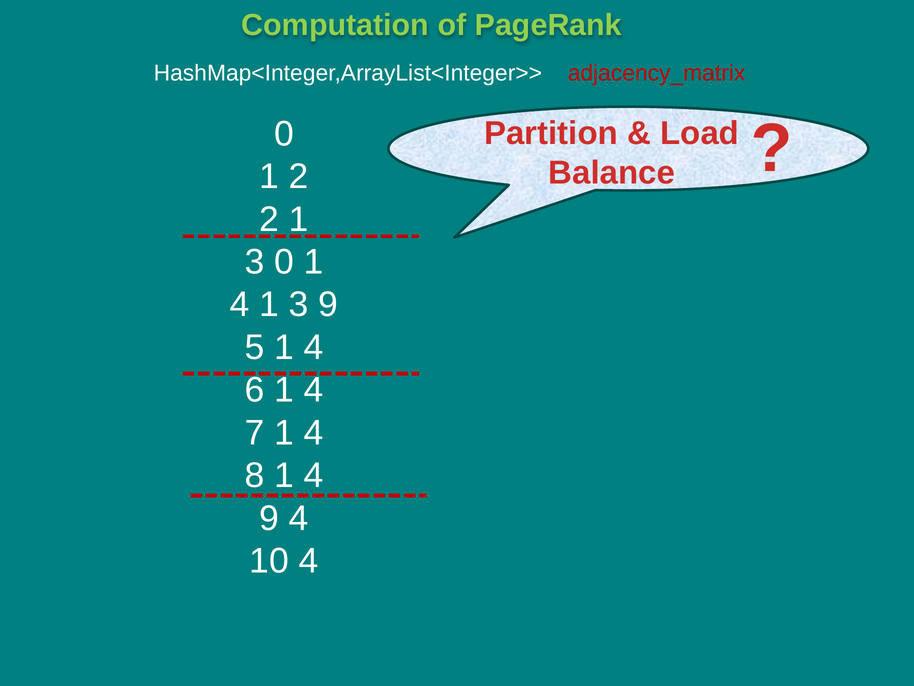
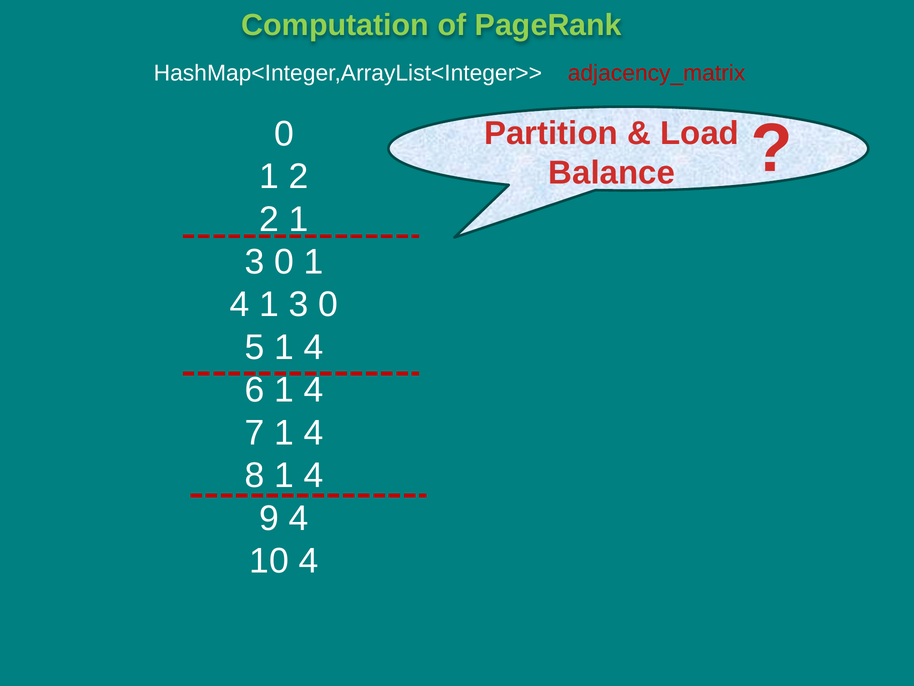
4 1 3 9: 9 -> 0
